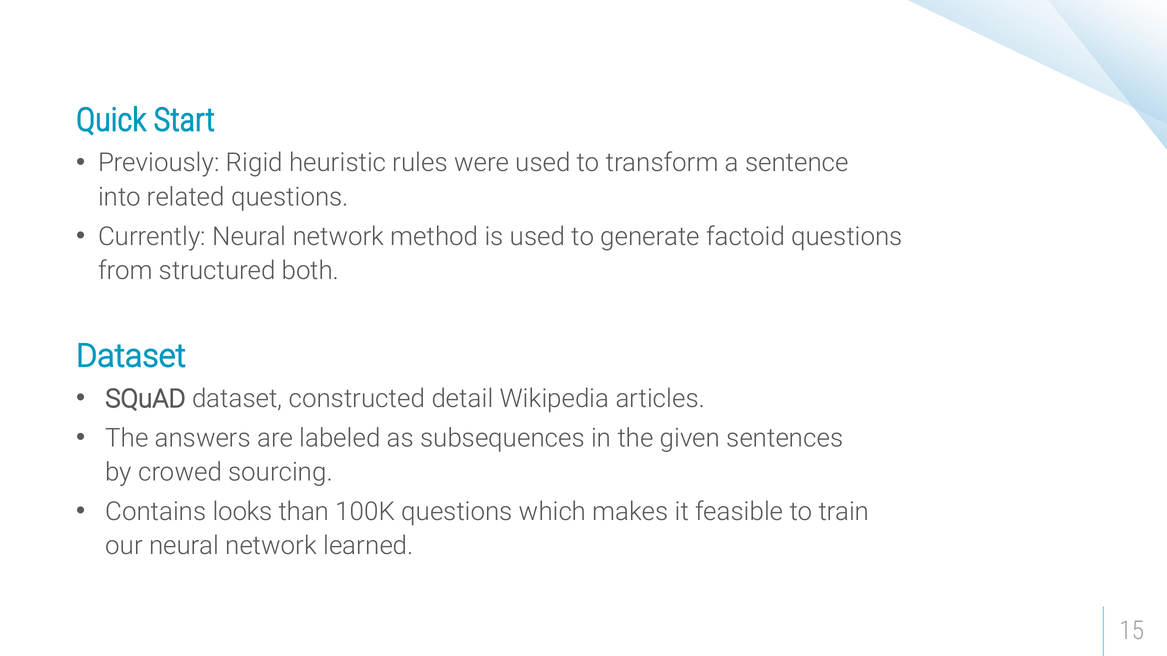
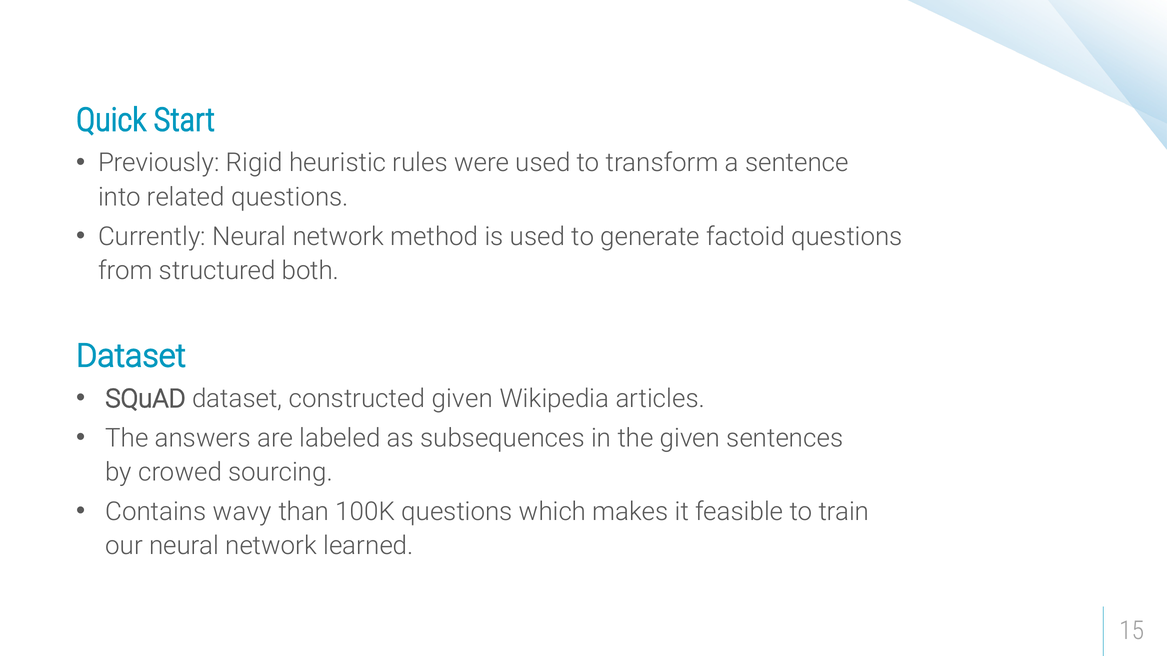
constructed detail: detail -> given
looks: looks -> wavy
